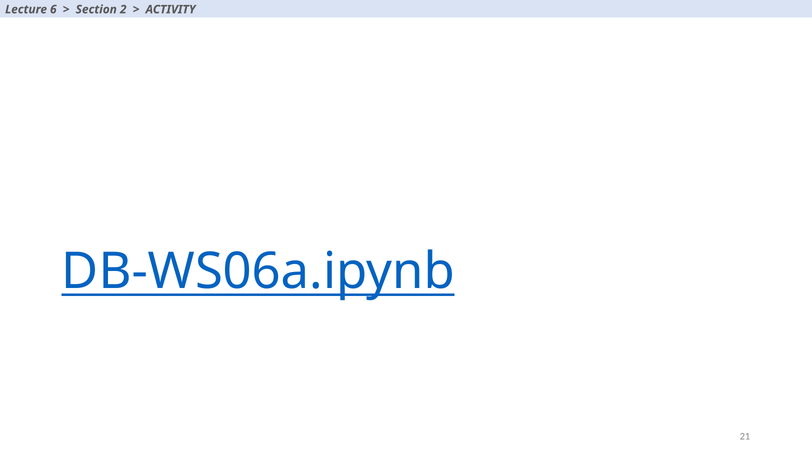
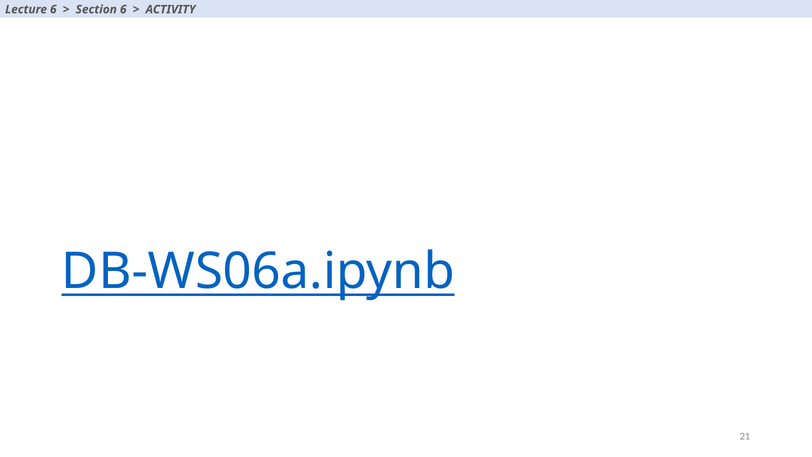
Section 2: 2 -> 6
